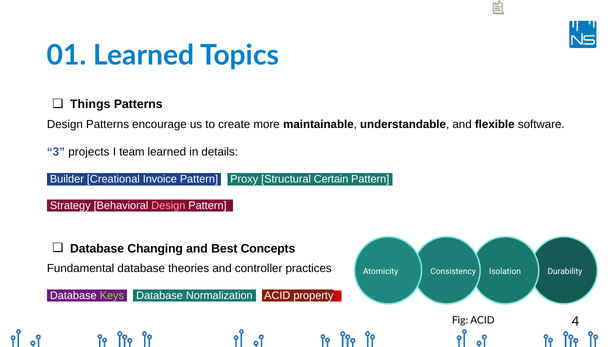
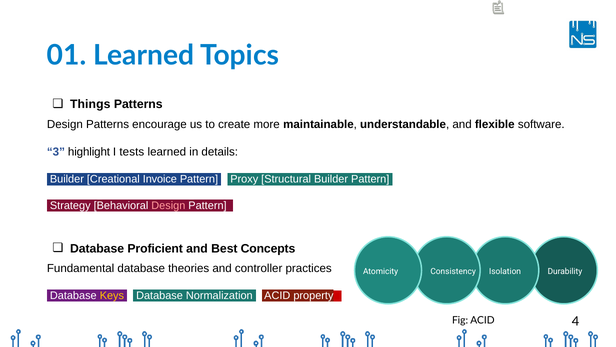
projects: projects -> highlight
team: team -> tests
Structural Certain: Certain -> Builder
Changing: Changing -> Proficient
Keys colour: light green -> yellow
